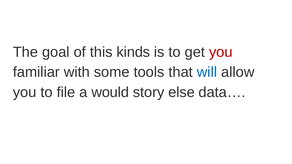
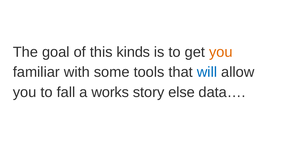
you at (221, 52) colour: red -> orange
file: file -> fall
would: would -> works
